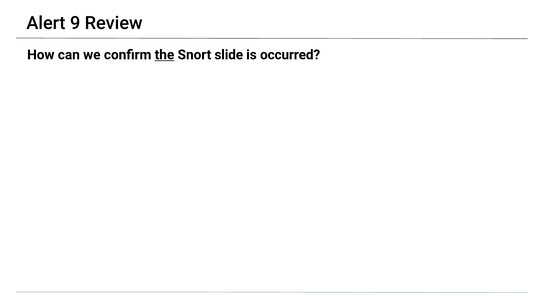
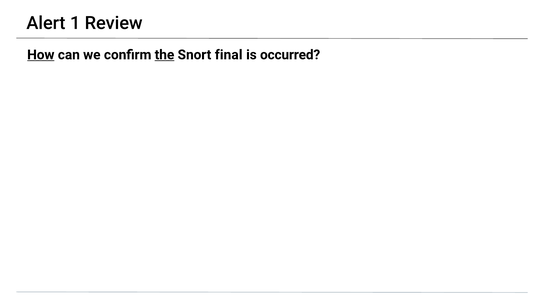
9: 9 -> 1
How underline: none -> present
slide: slide -> final
